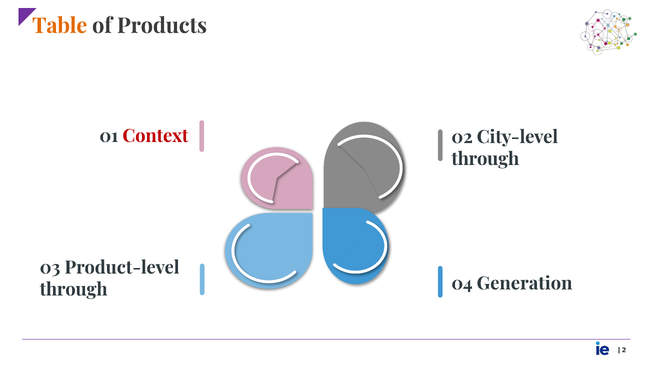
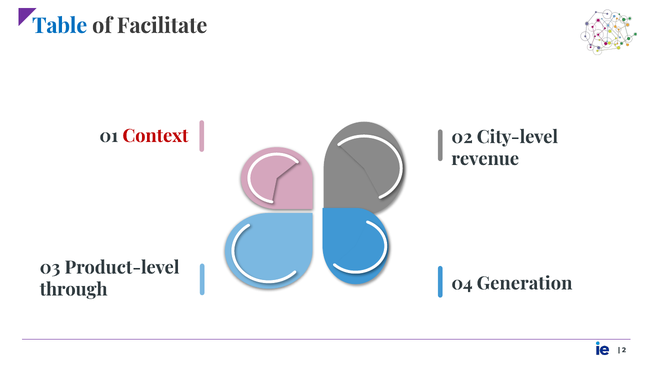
Table colour: orange -> blue
Products: Products -> Facilitate
through at (485, 159): through -> revenue
